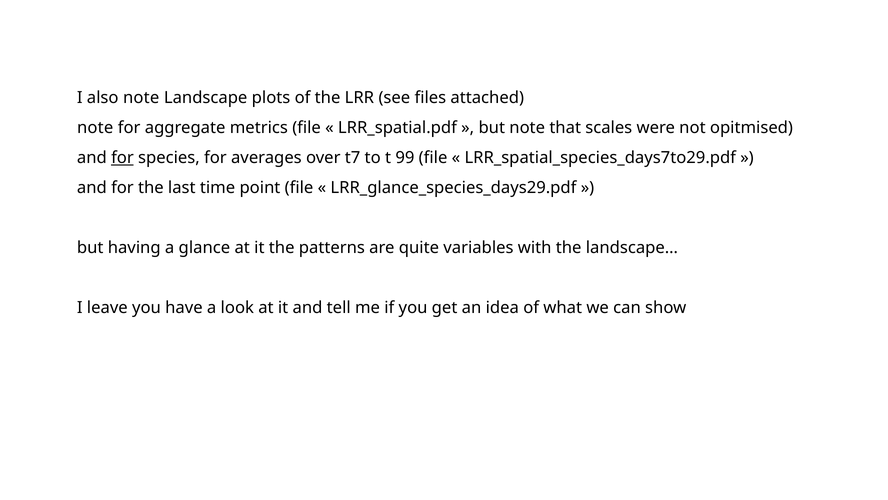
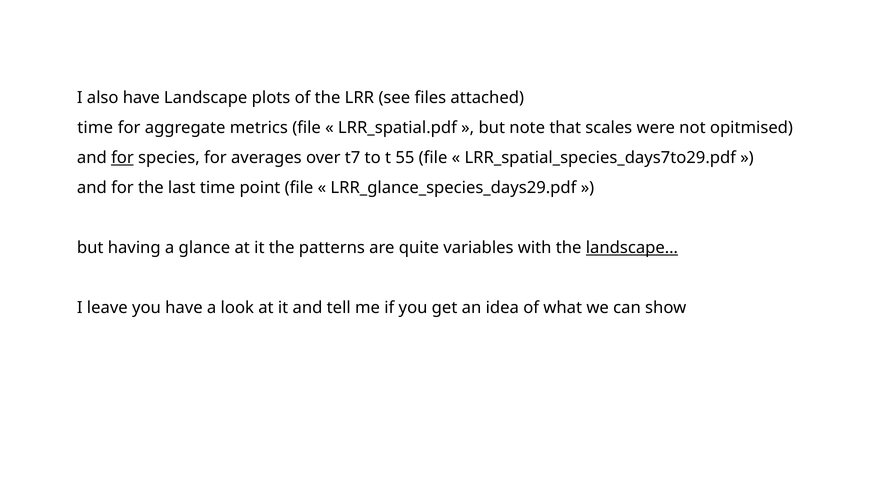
also note: note -> have
note at (95, 127): note -> time
99: 99 -> 55
landscape… underline: none -> present
